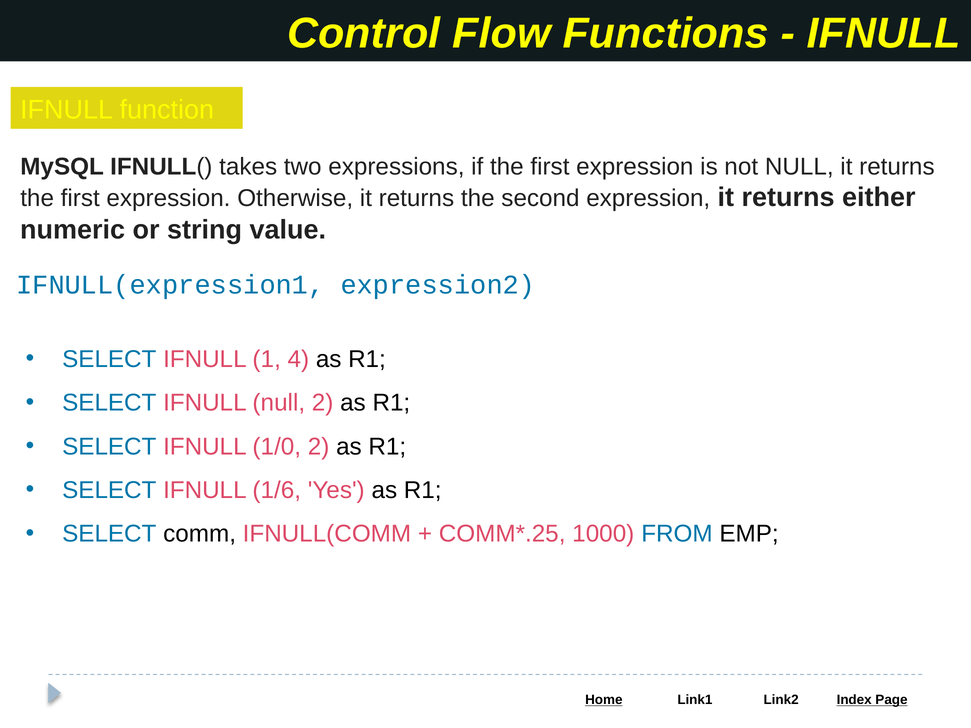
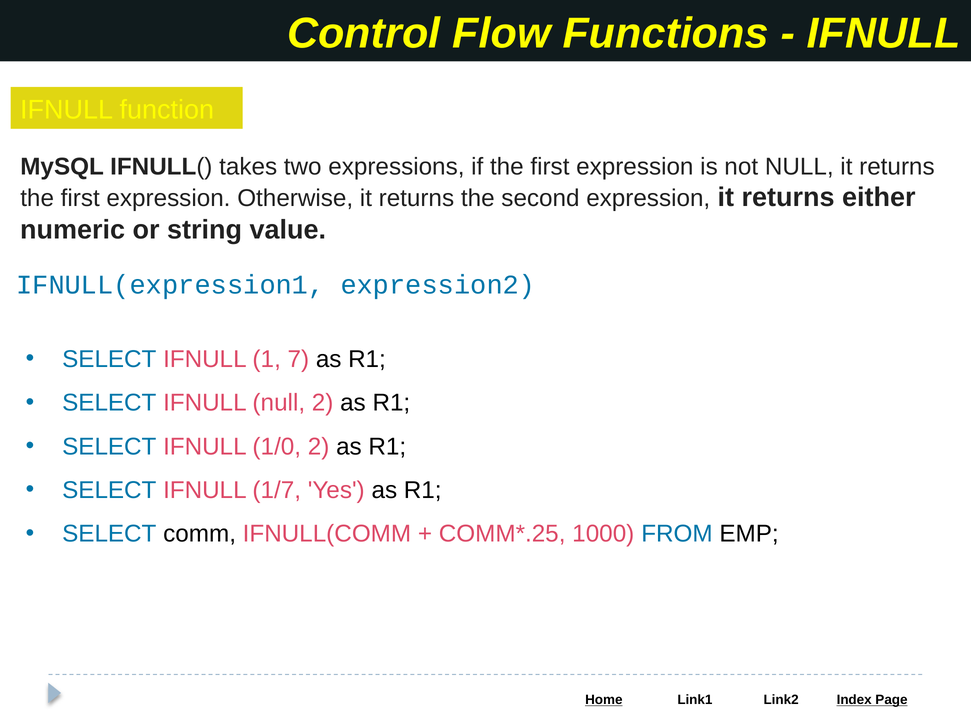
4: 4 -> 7
1/6: 1/6 -> 1/7
